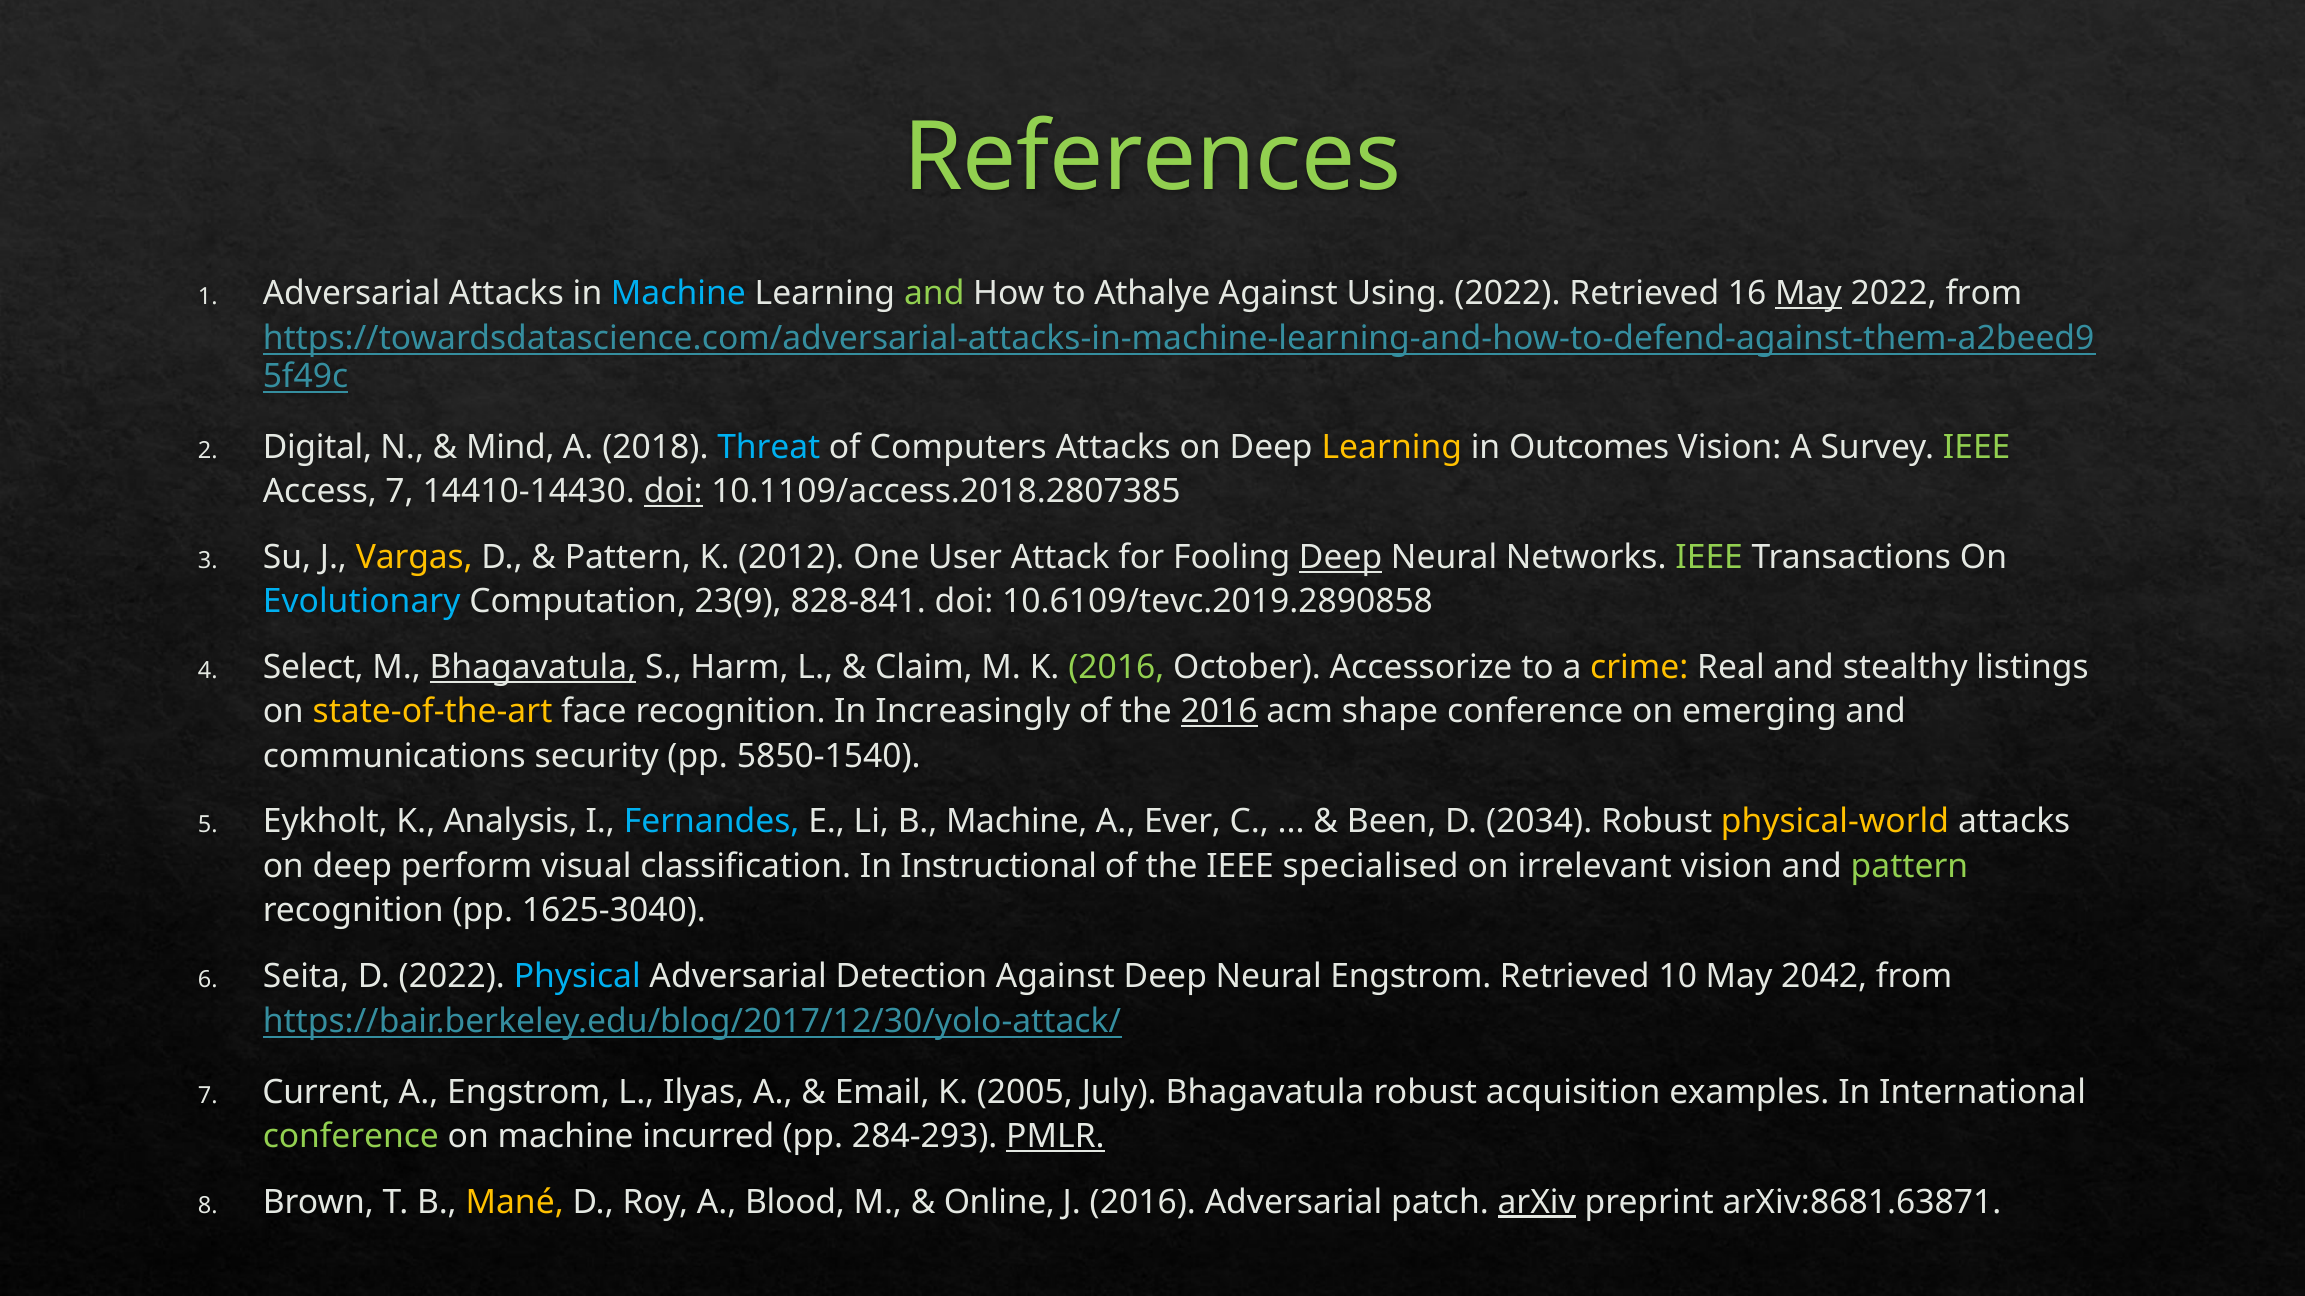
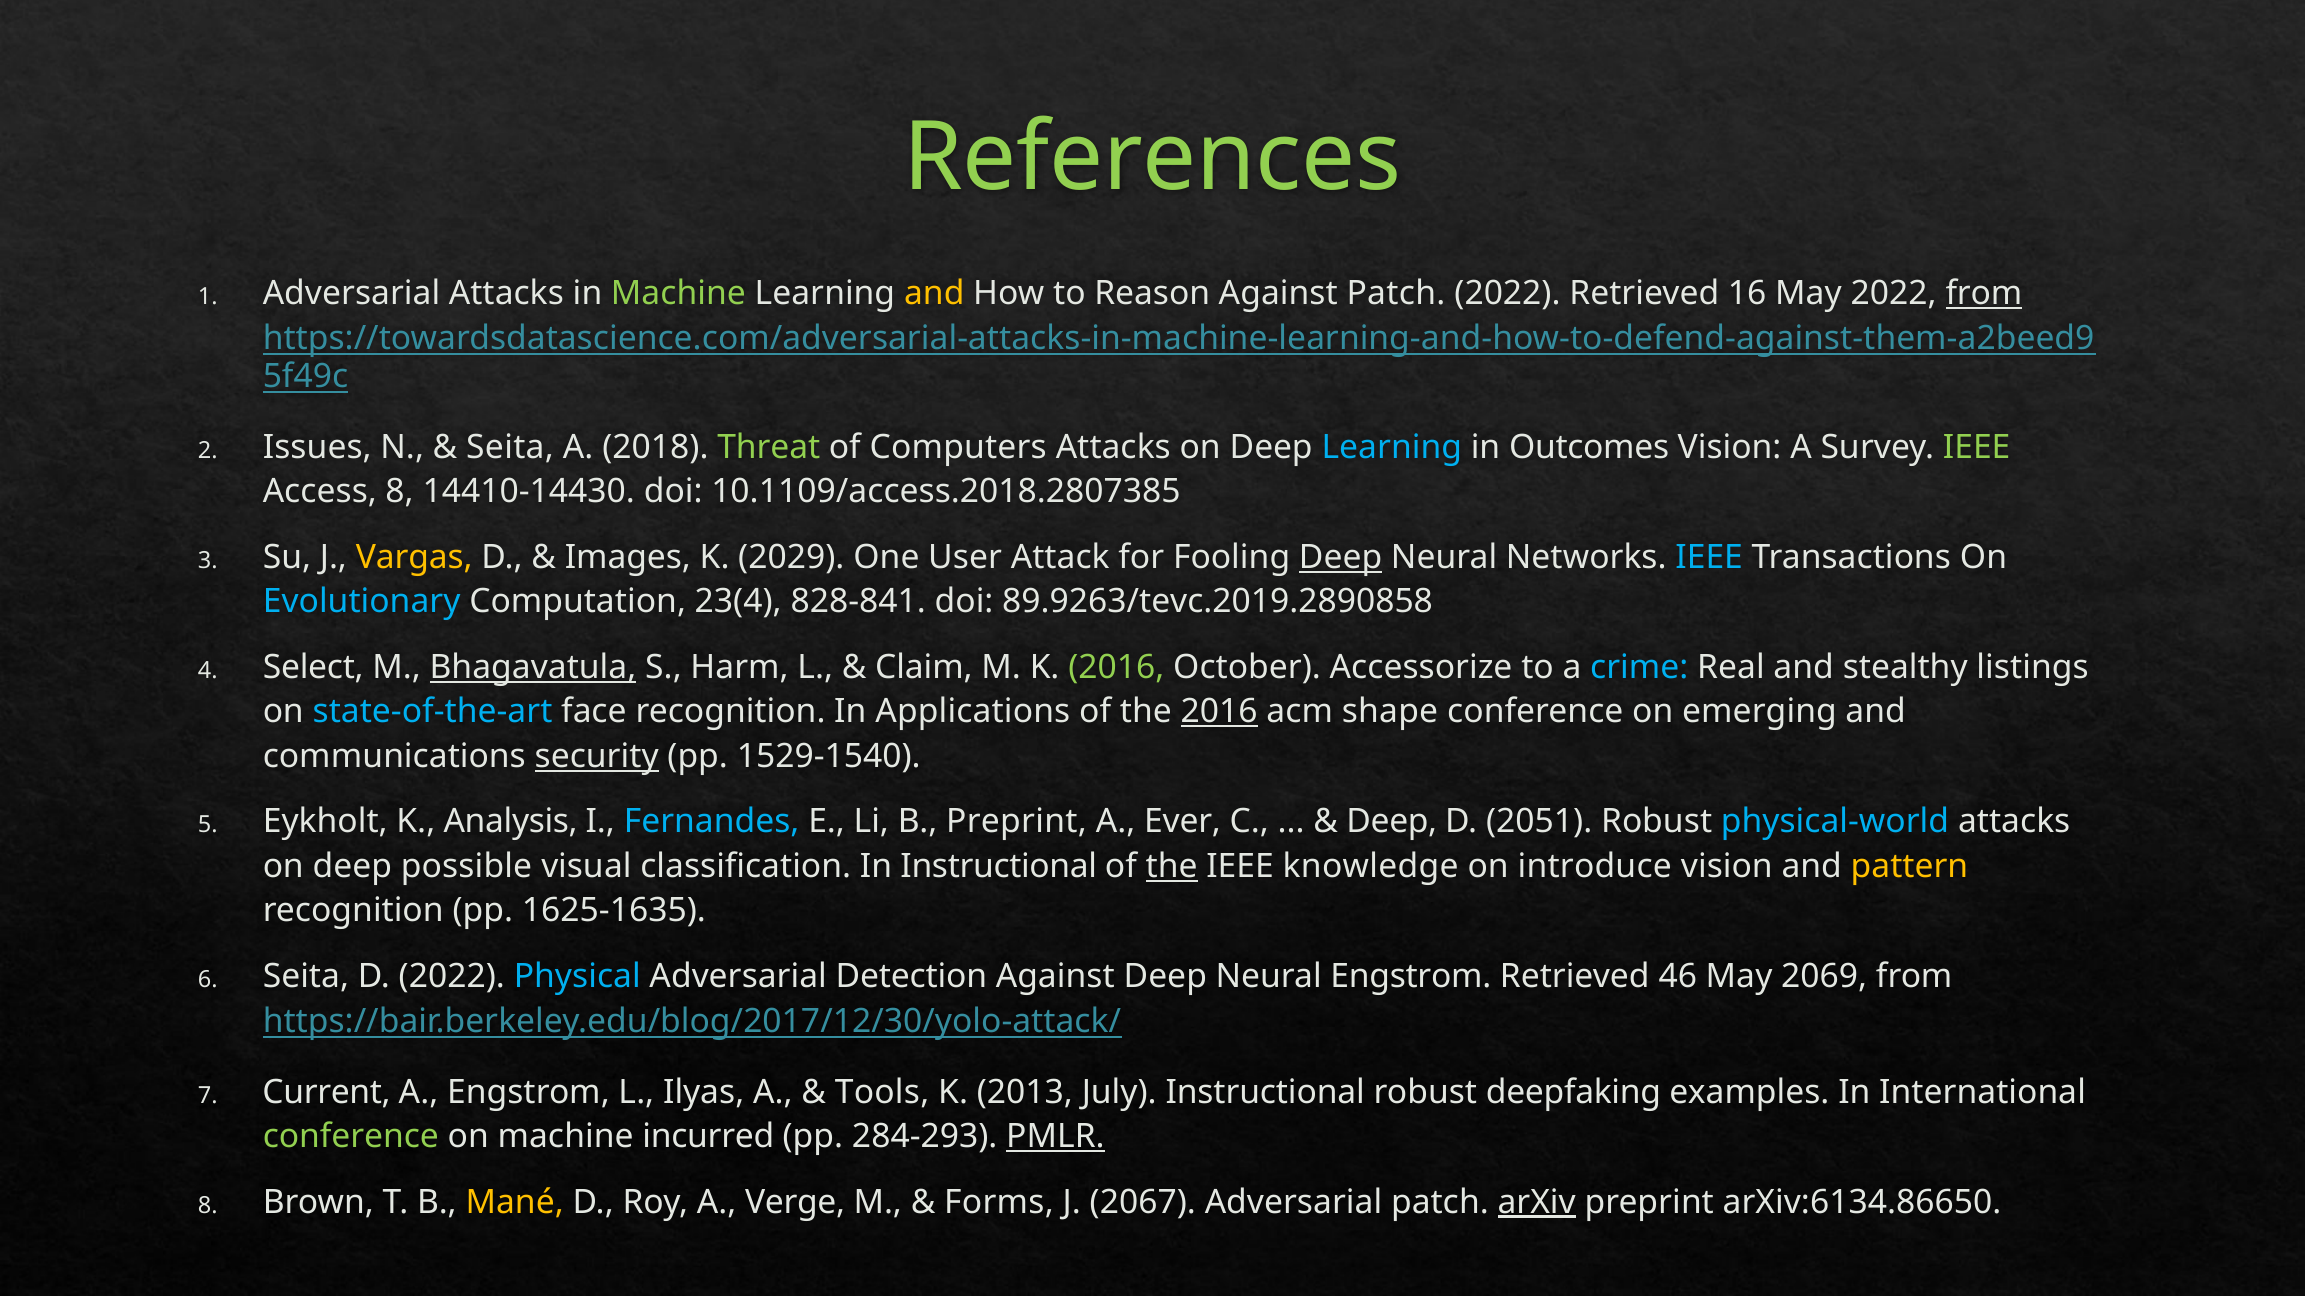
Machine at (678, 293) colour: light blue -> light green
and at (934, 293) colour: light green -> yellow
Athalye: Athalye -> Reason
Against Using: Using -> Patch
May at (1808, 293) underline: present -> none
from at (1984, 293) underline: none -> present
Digital: Digital -> Issues
Mind at (510, 447): Mind -> Seita
Threat colour: light blue -> light green
Learning at (1392, 447) colour: yellow -> light blue
Access 7: 7 -> 8
doi at (673, 492) underline: present -> none
Pattern at (628, 557): Pattern -> Images
2012: 2012 -> 2029
IEEE at (1709, 557) colour: light green -> light blue
23(9: 23(9 -> 23(4
10.6109/tevc.2019.2890858: 10.6109/tevc.2019.2890858 -> 89.9263/tevc.2019.2890858
crime colour: yellow -> light blue
state-of-the-art colour: yellow -> light blue
Increasingly: Increasingly -> Applications
security underline: none -> present
5850-1540: 5850-1540 -> 1529-1540
B Machine: Machine -> Preprint
Been at (1392, 822): Been -> Deep
2034: 2034 -> 2051
physical-world colour: yellow -> light blue
perform: perform -> possible
the at (1172, 866) underline: none -> present
specialised: specialised -> knowledge
irrelevant: irrelevant -> introduce
pattern at (1909, 866) colour: light green -> yellow
1625-3040: 1625-3040 -> 1625-1635
10: 10 -> 46
2042: 2042 -> 2069
Email: Email -> Tools
2005: 2005 -> 2013
July Bhagavatula: Bhagavatula -> Instructional
acquisition: acquisition -> deepfaking
Blood: Blood -> Verge
Online: Online -> Forms
J 2016: 2016 -> 2067
arXiv:8681.63871: arXiv:8681.63871 -> arXiv:6134.86650
